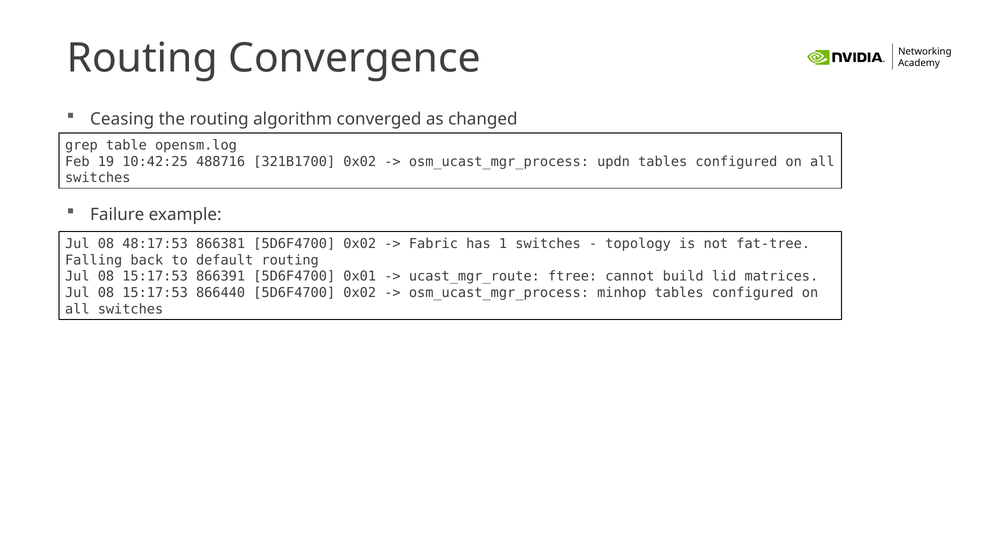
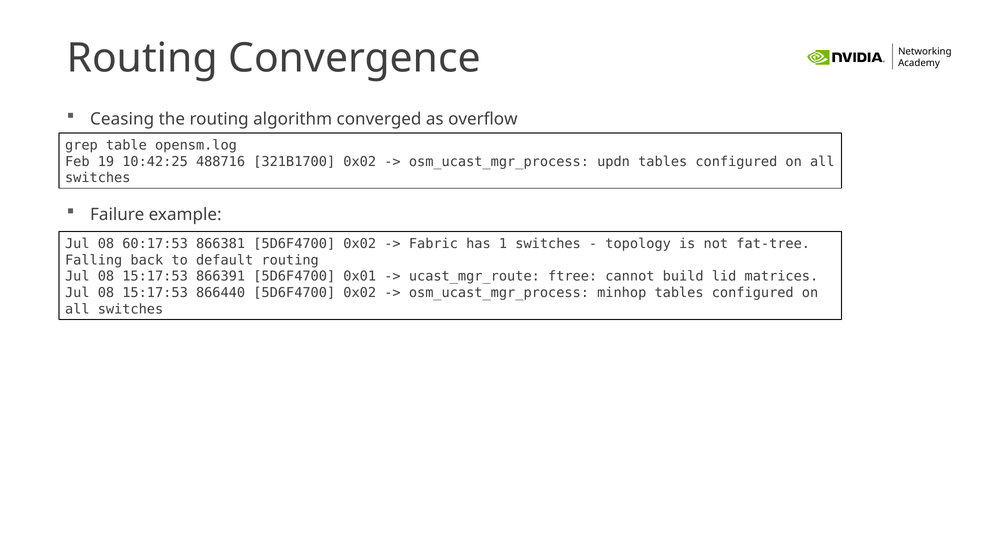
changed: changed -> overflow
48:17:53: 48:17:53 -> 60:17:53
